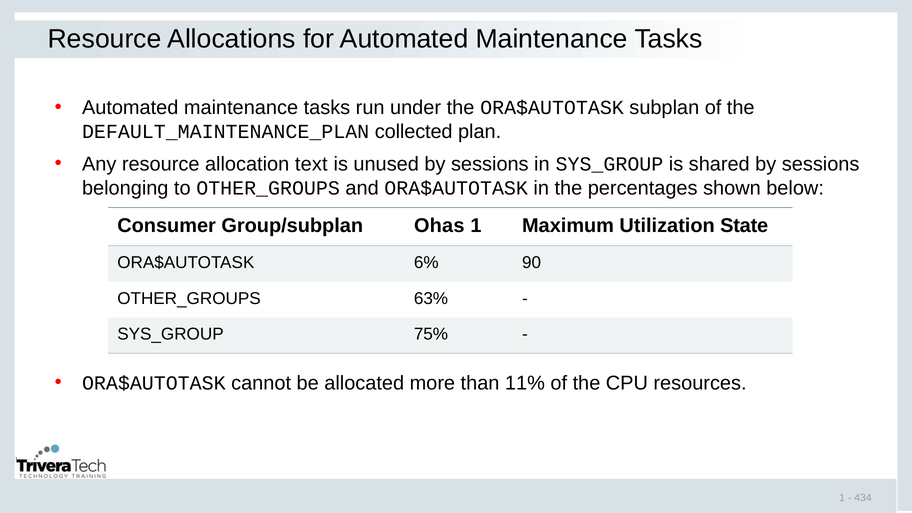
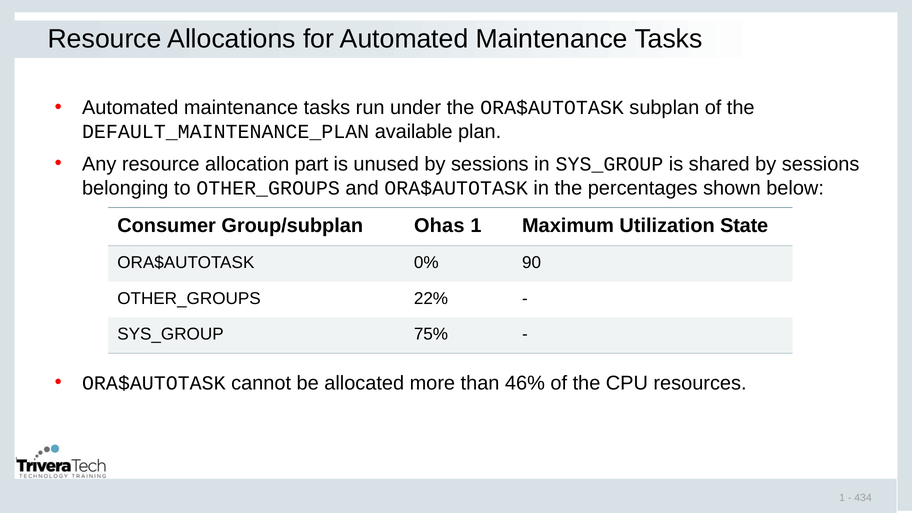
collected: collected -> available
text: text -> part
6%: 6% -> 0%
63%: 63% -> 22%
11%: 11% -> 46%
